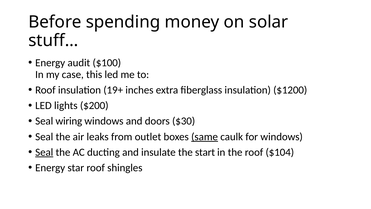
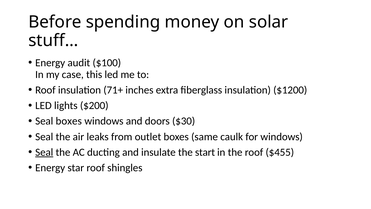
19+: 19+ -> 71+
Seal wiring: wiring -> boxes
same underline: present -> none
$104: $104 -> $455
